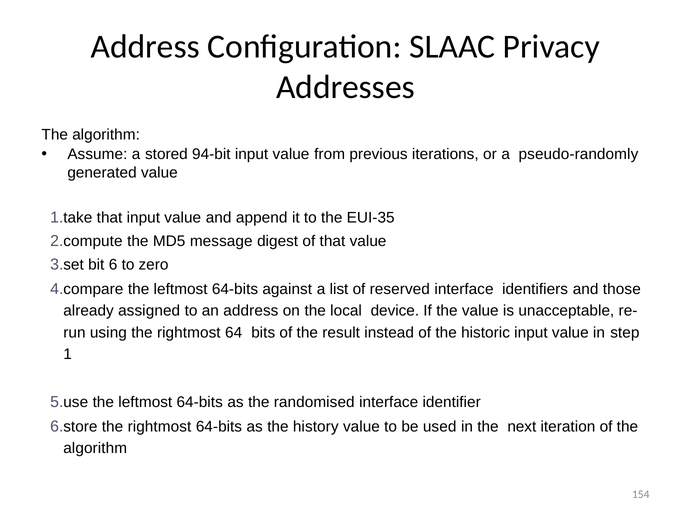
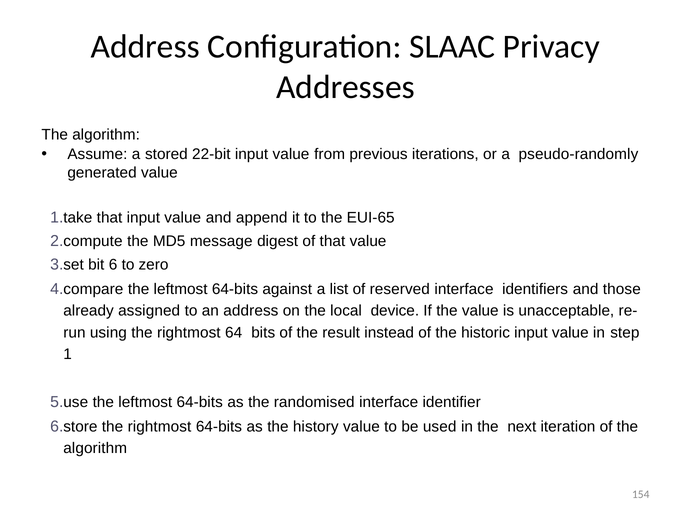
94-bit: 94-bit -> 22-bit
EUI-35: EUI-35 -> EUI-65
